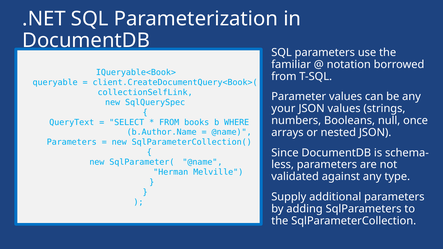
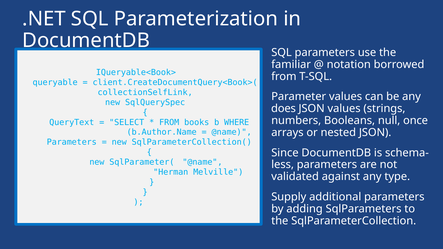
your: your -> does
